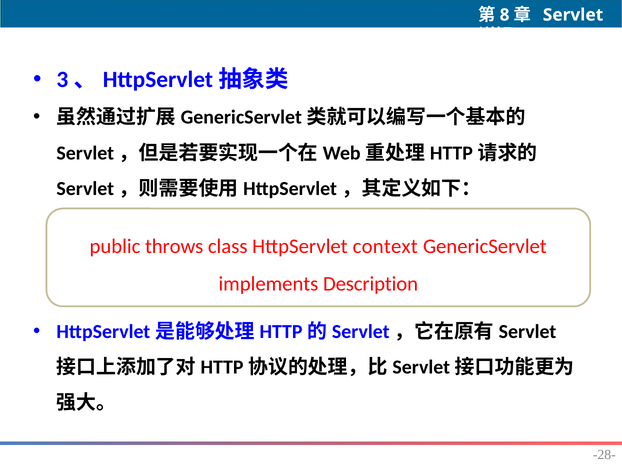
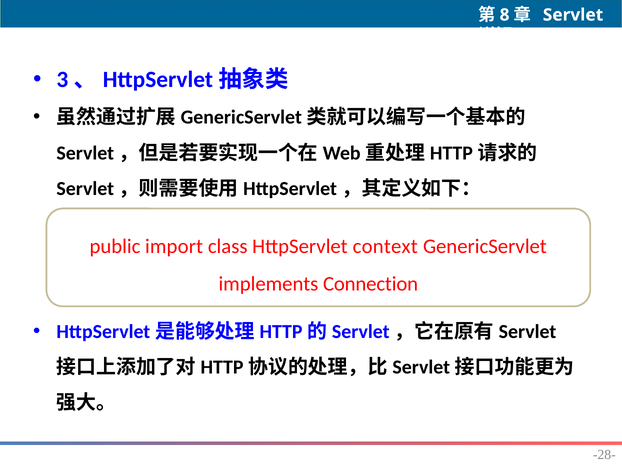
throws: throws -> import
Description: Description -> Connection
